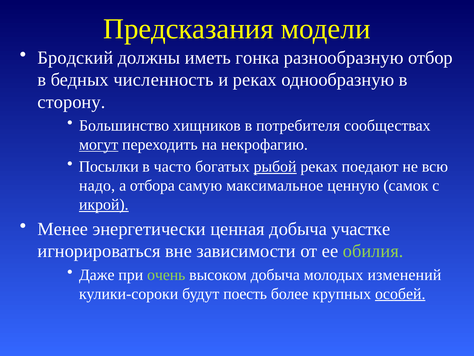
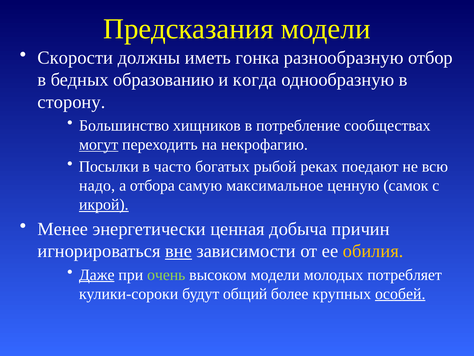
Бродский: Бродский -> Скорости
численность: численность -> образованию
и реках: реках -> когда
потребителя: потребителя -> потребление
рыбой underline: present -> none
участке: участке -> причин
вне underline: none -> present
обилия colour: light green -> yellow
Даже underline: none -> present
высоком добыча: добыча -> модели
изменений: изменений -> потребляет
поесть: поесть -> общий
